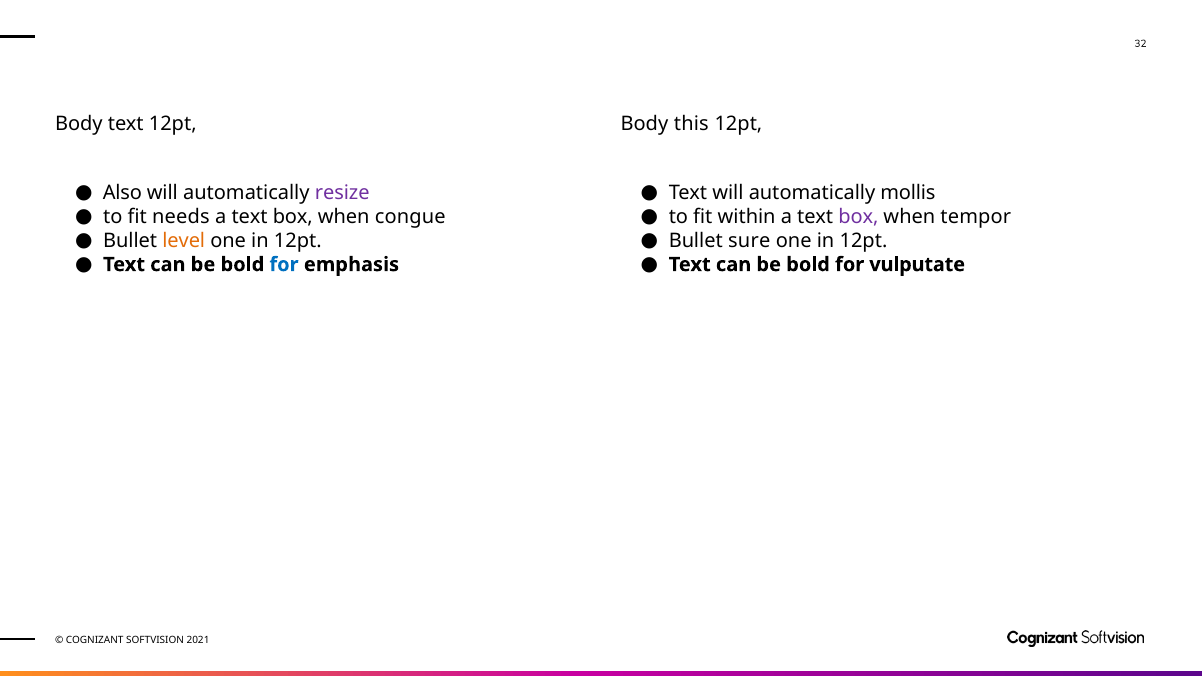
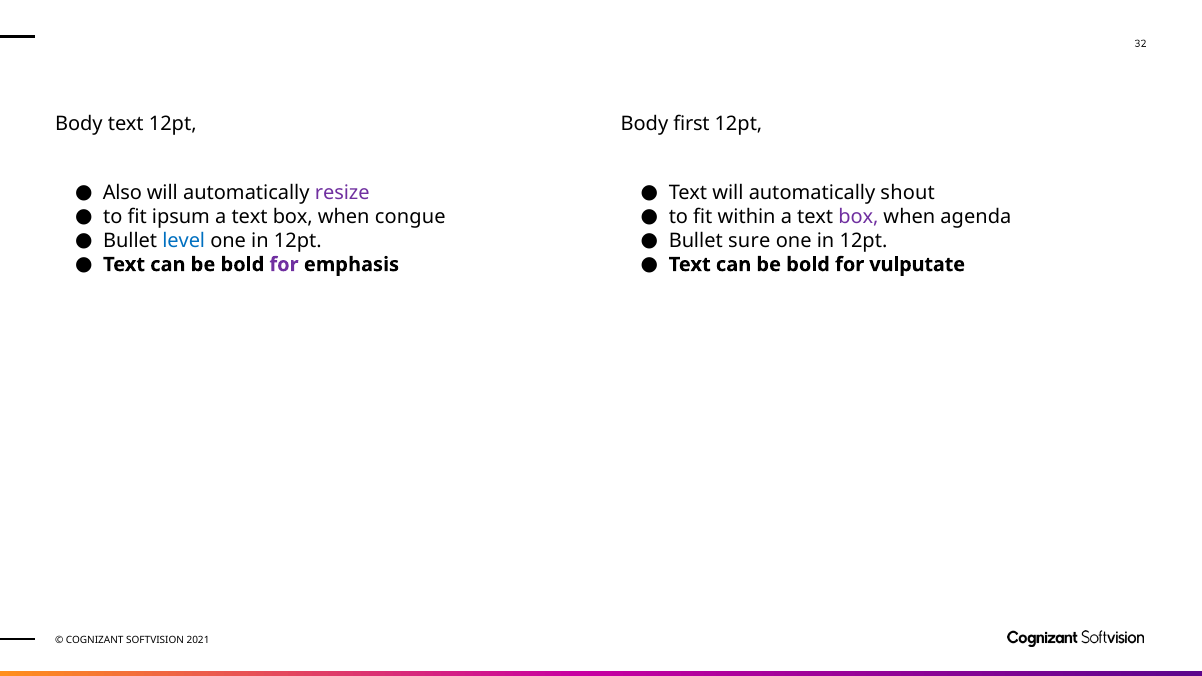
this: this -> first
mollis: mollis -> shout
needs: needs -> ipsum
tempor: tempor -> agenda
level colour: orange -> blue
for at (284, 265) colour: blue -> purple
